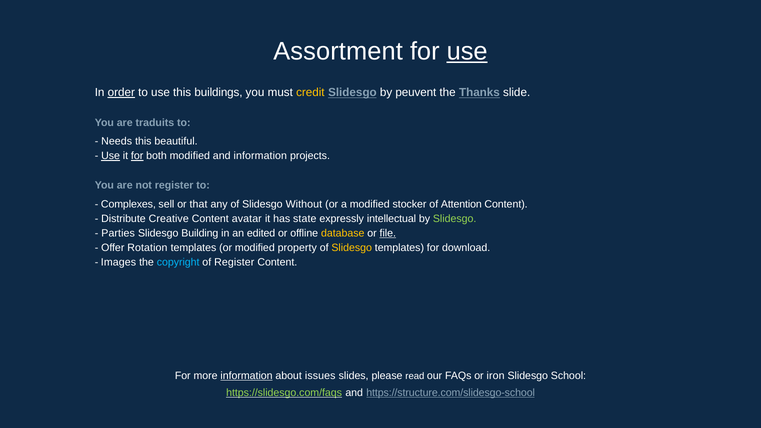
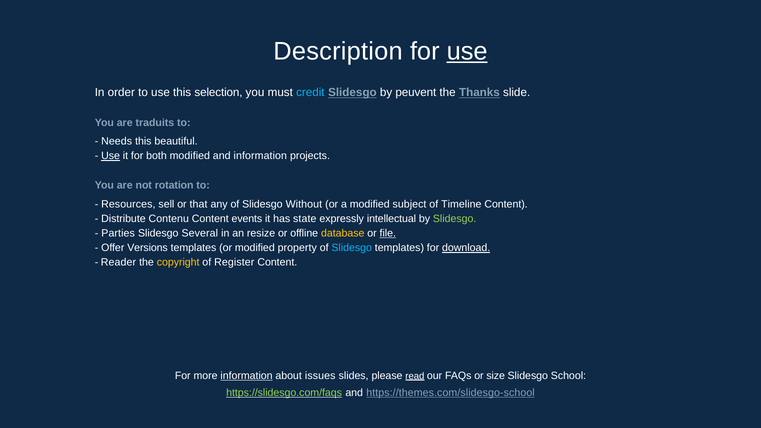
Assortment: Assortment -> Description
order underline: present -> none
buildings: buildings -> selection
credit colour: yellow -> light blue
for at (137, 156) underline: present -> none
not register: register -> rotation
Complexes: Complexes -> Resources
stocker: stocker -> subject
Attention: Attention -> Timeline
Creative: Creative -> Contenu
avatar: avatar -> events
Building: Building -> Several
edited: edited -> resize
Rotation: Rotation -> Versions
Slidesgo at (352, 248) colour: yellow -> light blue
download underline: none -> present
Images: Images -> Reader
copyright colour: light blue -> yellow
read underline: none -> present
iron: iron -> size
https://structure.com/slidesgo-school: https://structure.com/slidesgo-school -> https://themes.com/slidesgo-school
